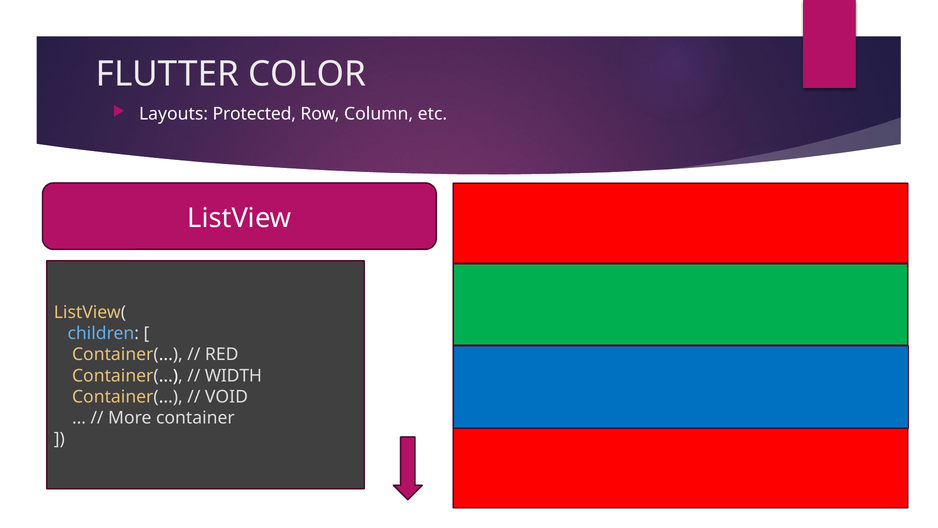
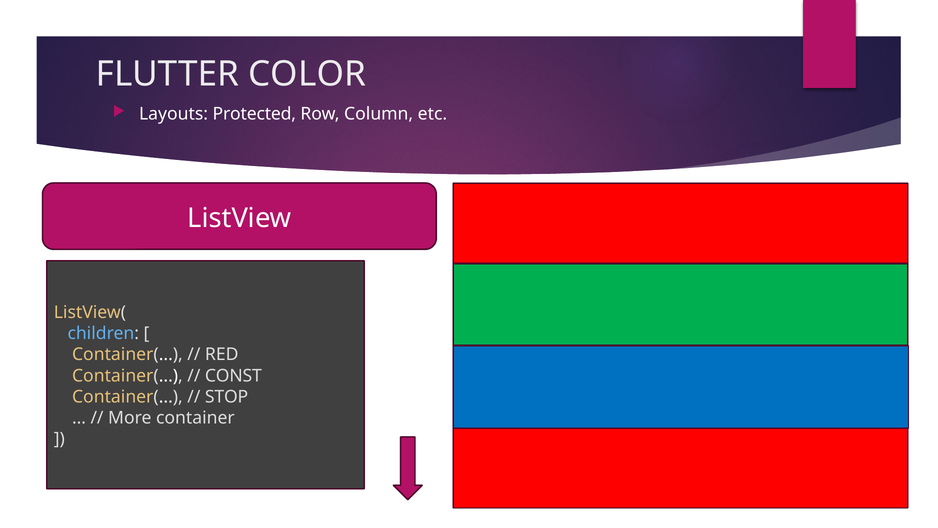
WIDTH: WIDTH -> CONST
VOID: VOID -> STOP
